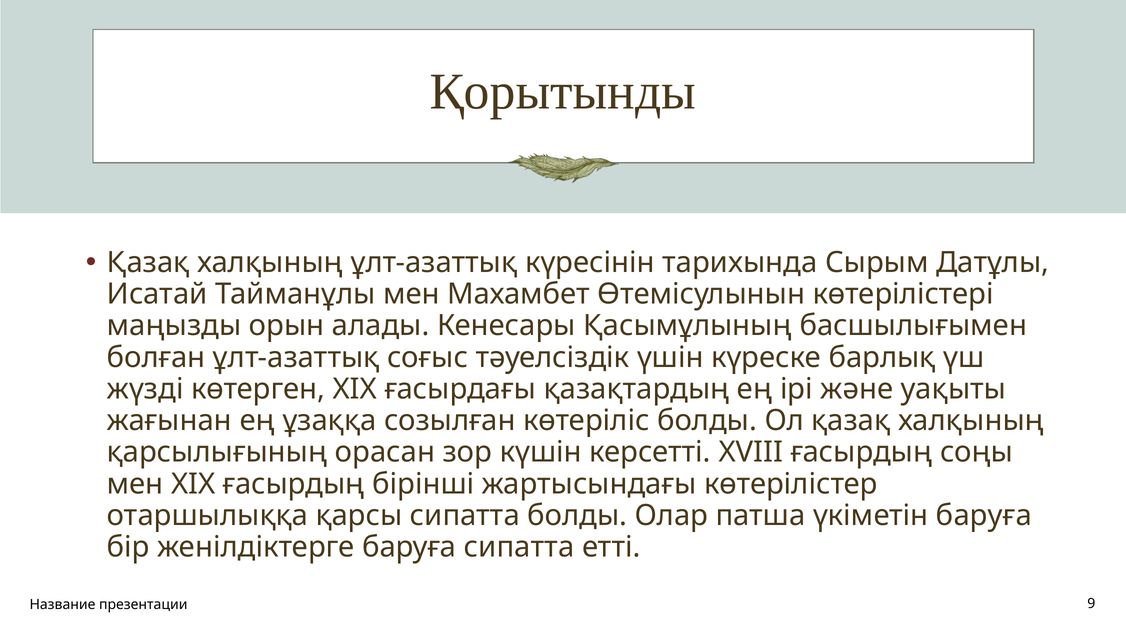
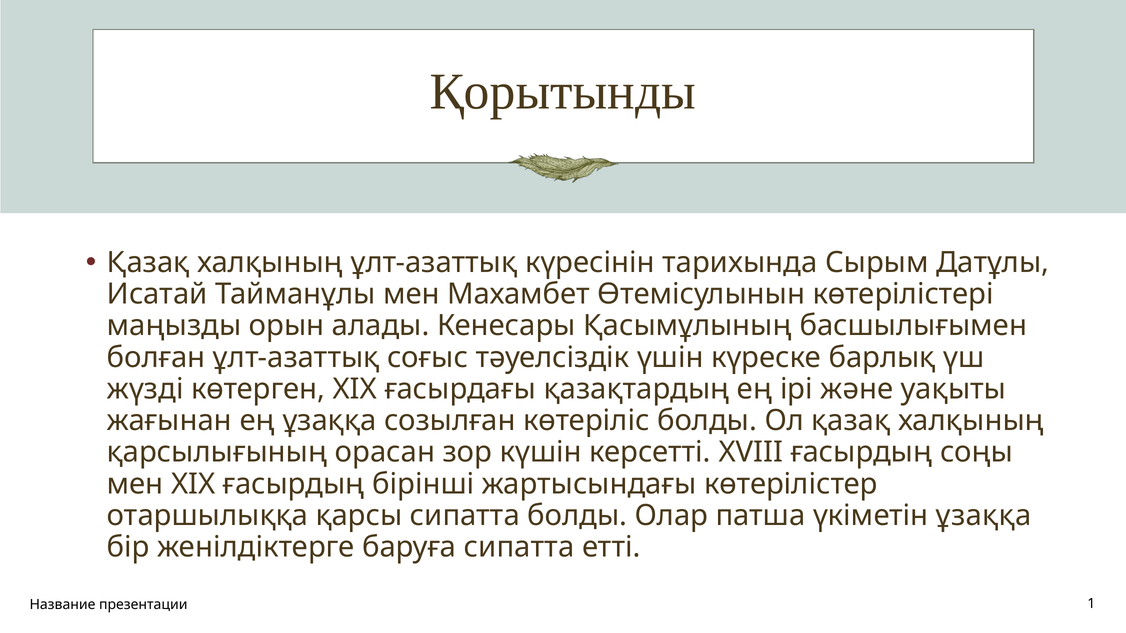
үкіметін баруға: баруға -> ұзаққа
9: 9 -> 1
